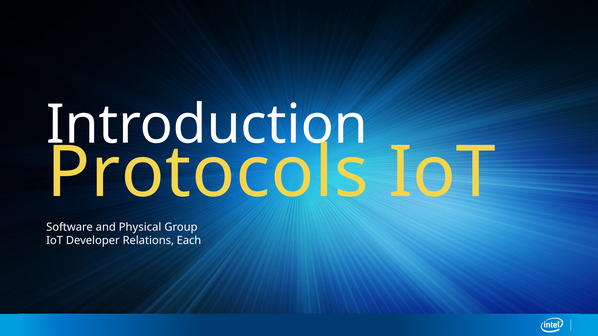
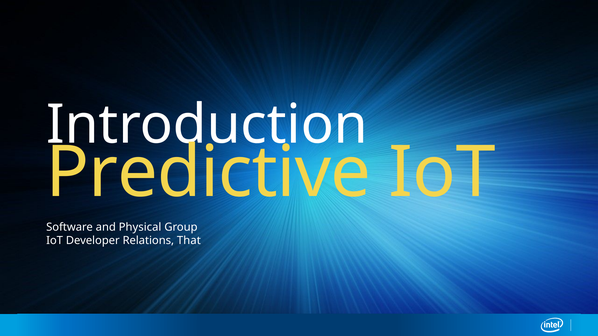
Protocols: Protocols -> Predictive
Each: Each -> That
